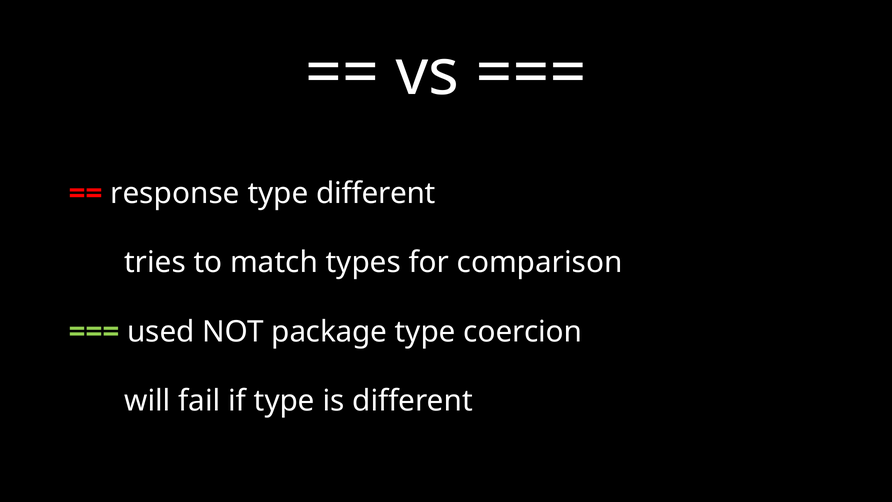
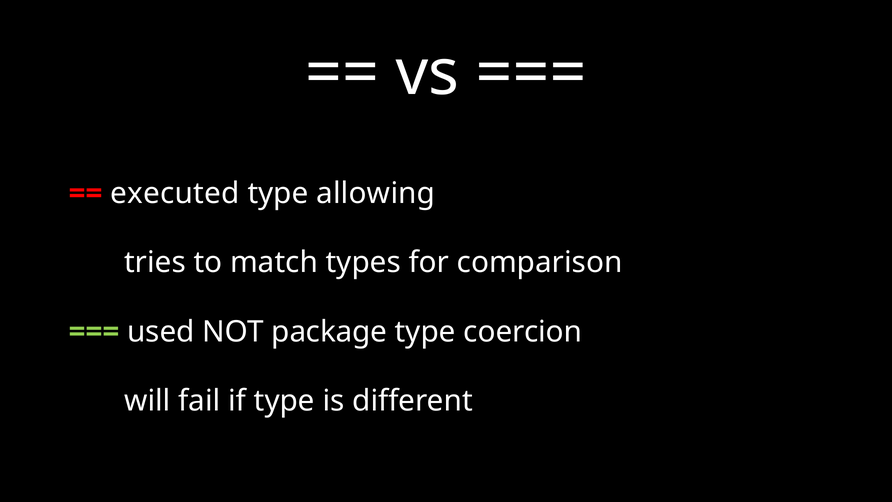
response: response -> executed
type different: different -> allowing
